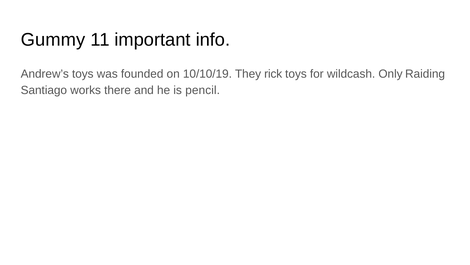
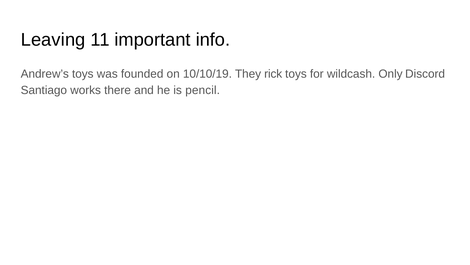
Gummy: Gummy -> Leaving
Raiding: Raiding -> Discord
